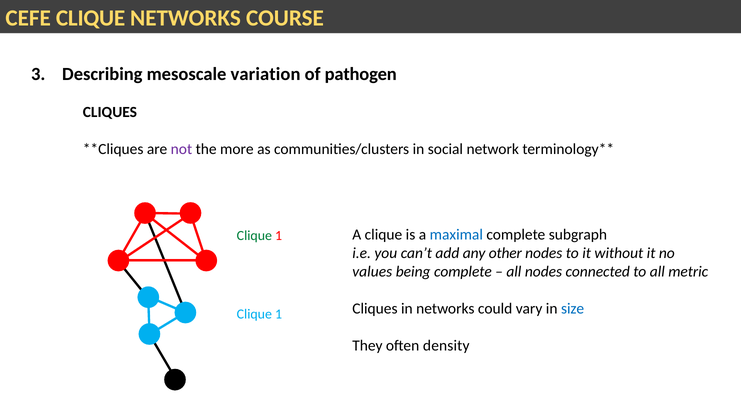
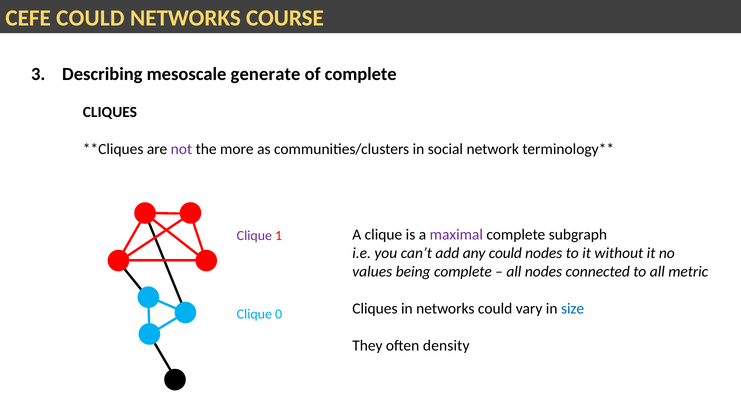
CEFE CLIQUE: CLIQUE -> COULD
variation: variation -> generate
of pathogen: pathogen -> complete
maximal colour: blue -> purple
Clique at (254, 235) colour: green -> purple
any other: other -> could
1 at (279, 314): 1 -> 0
